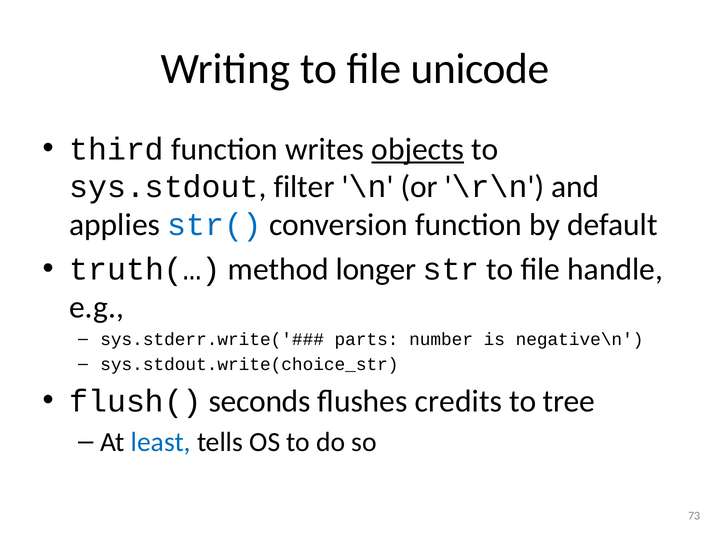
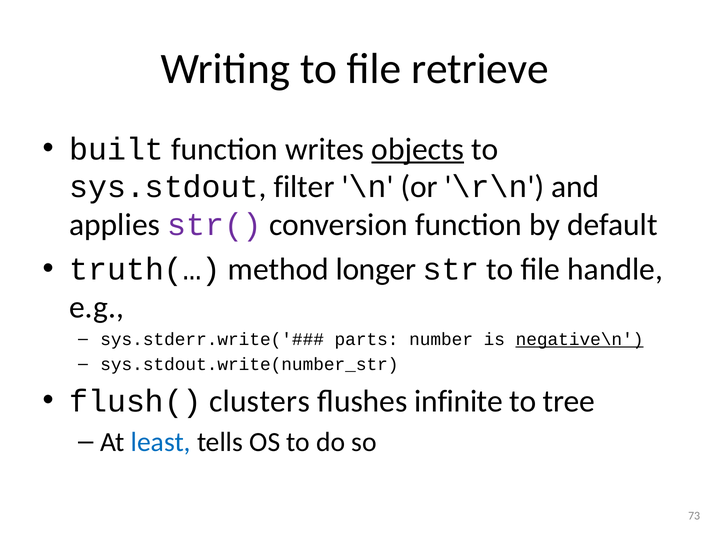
unicode: unicode -> retrieve
third: third -> built
str( colour: blue -> purple
negative\n underline: none -> present
sys.stdout.write(choice_str: sys.stdout.write(choice_str -> sys.stdout.write(number_str
seconds: seconds -> clusters
credits: credits -> infinite
